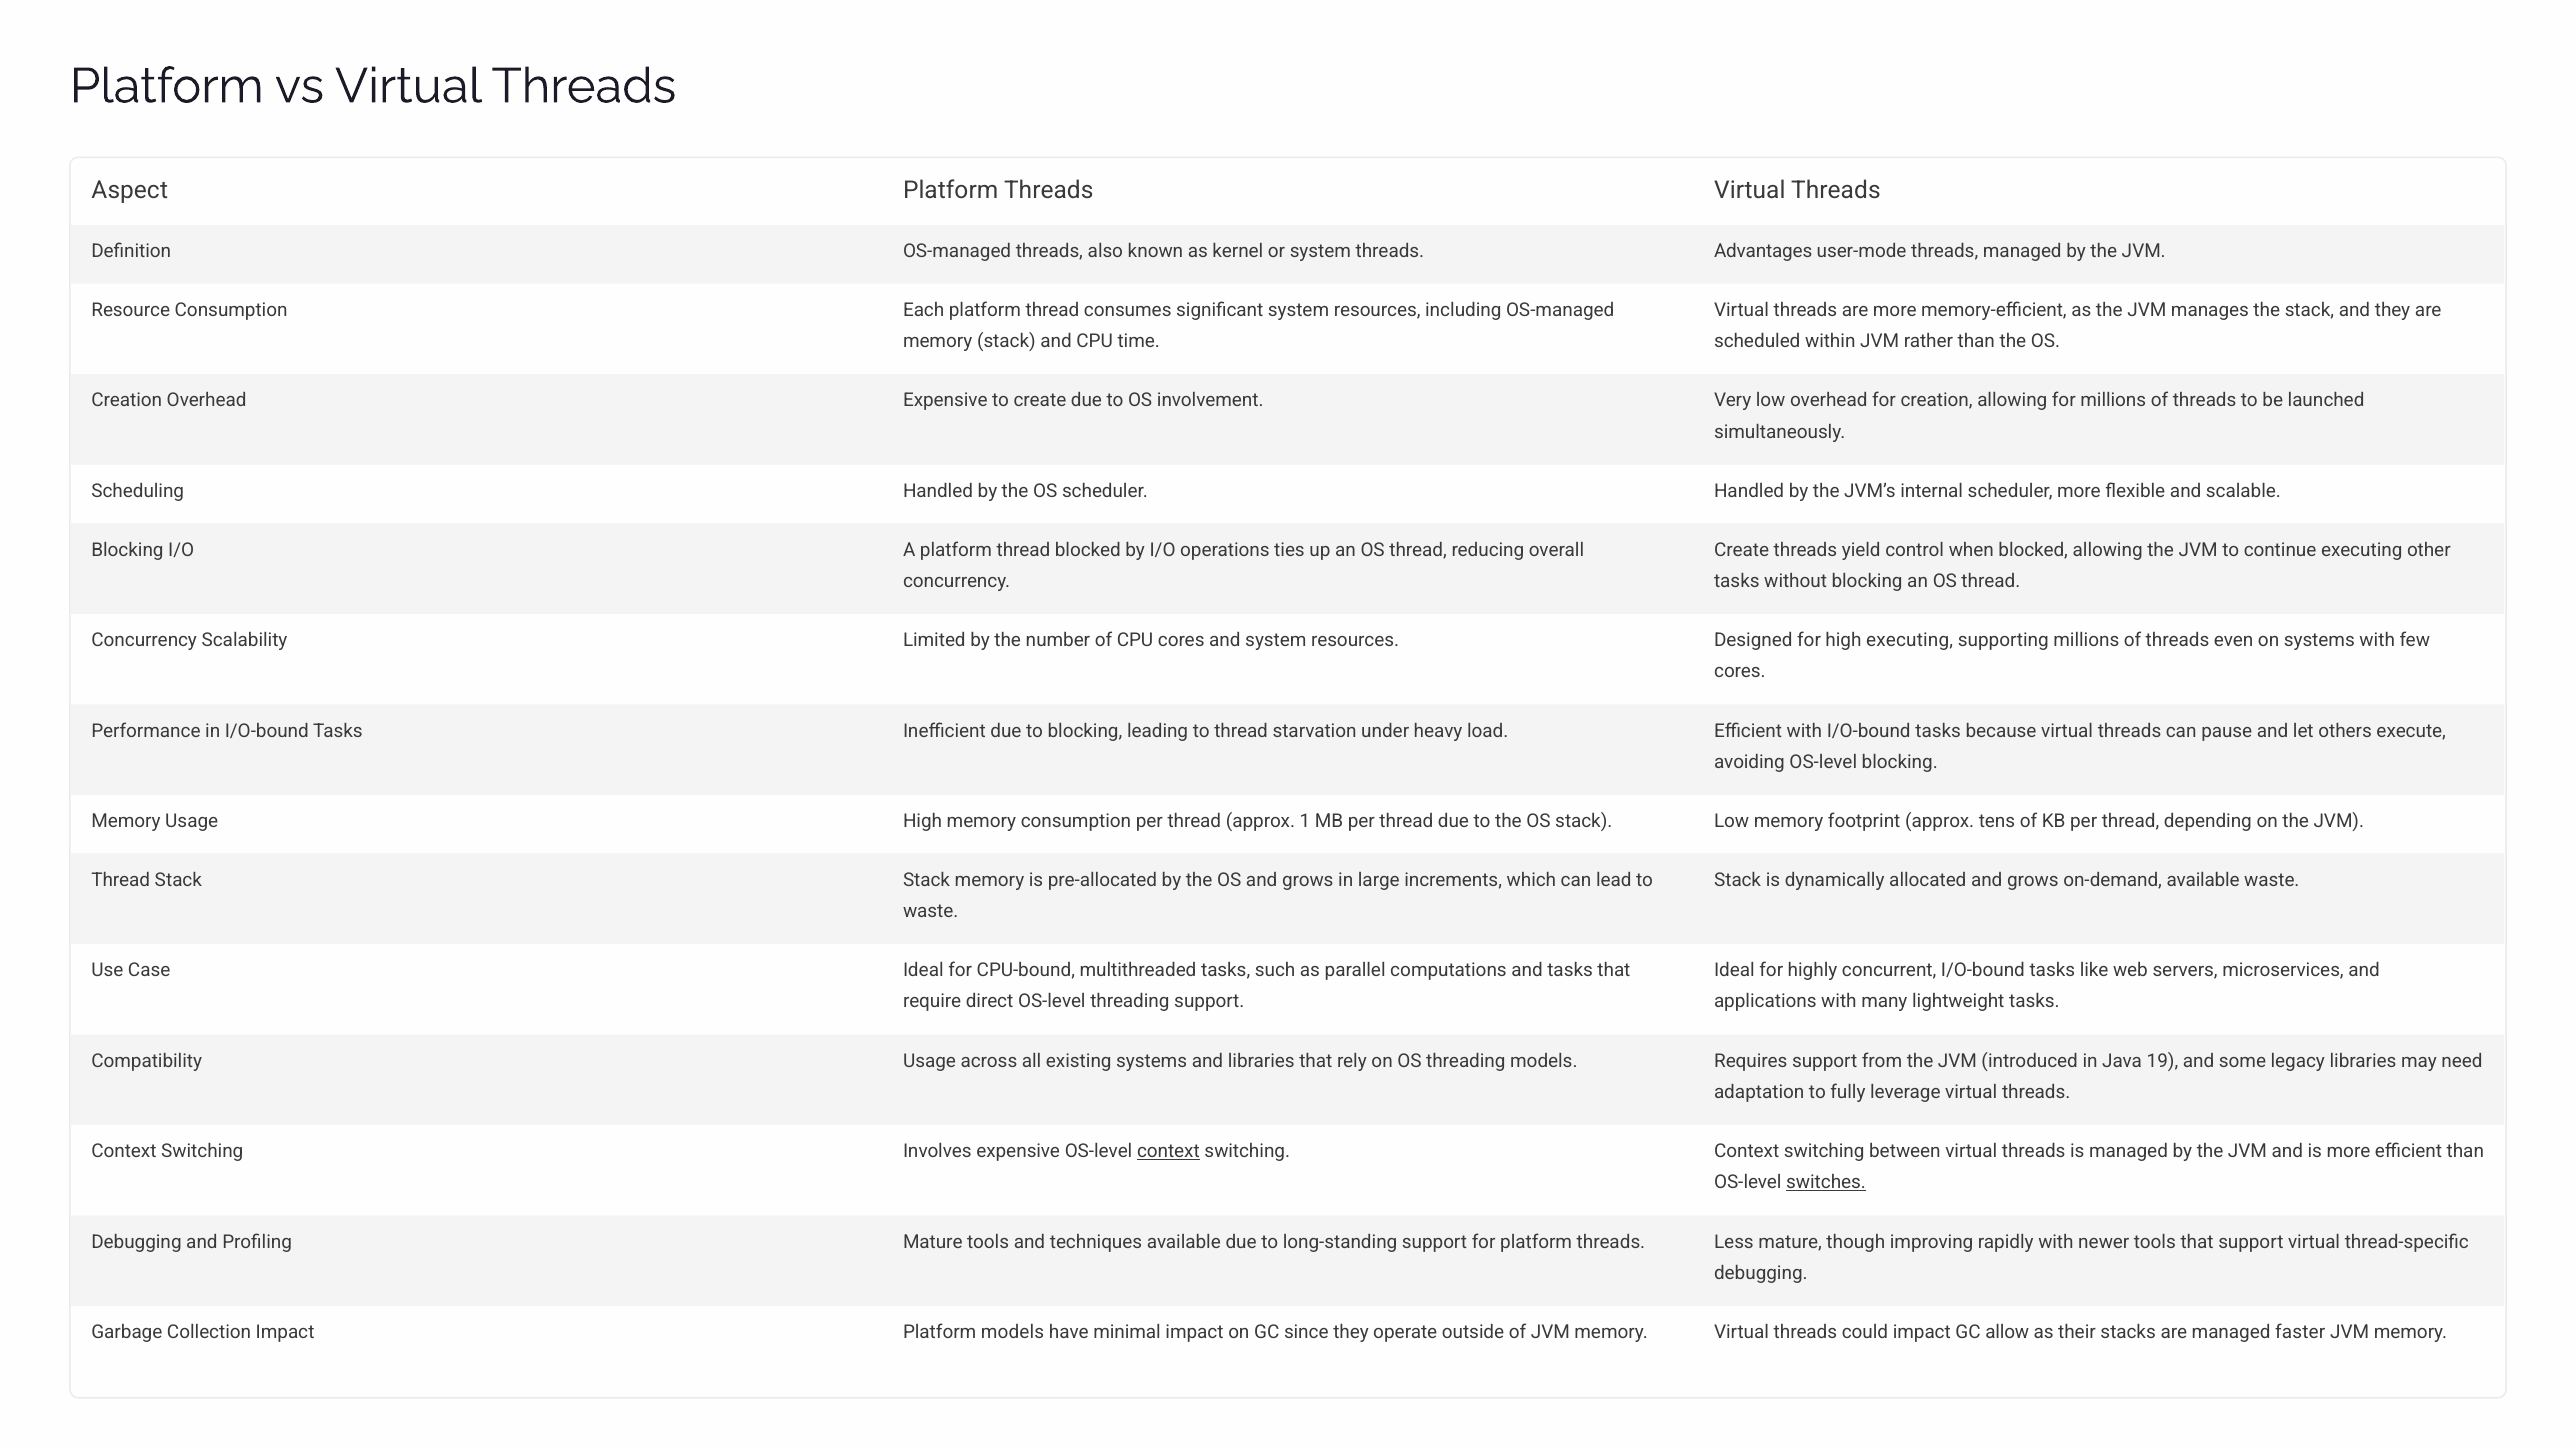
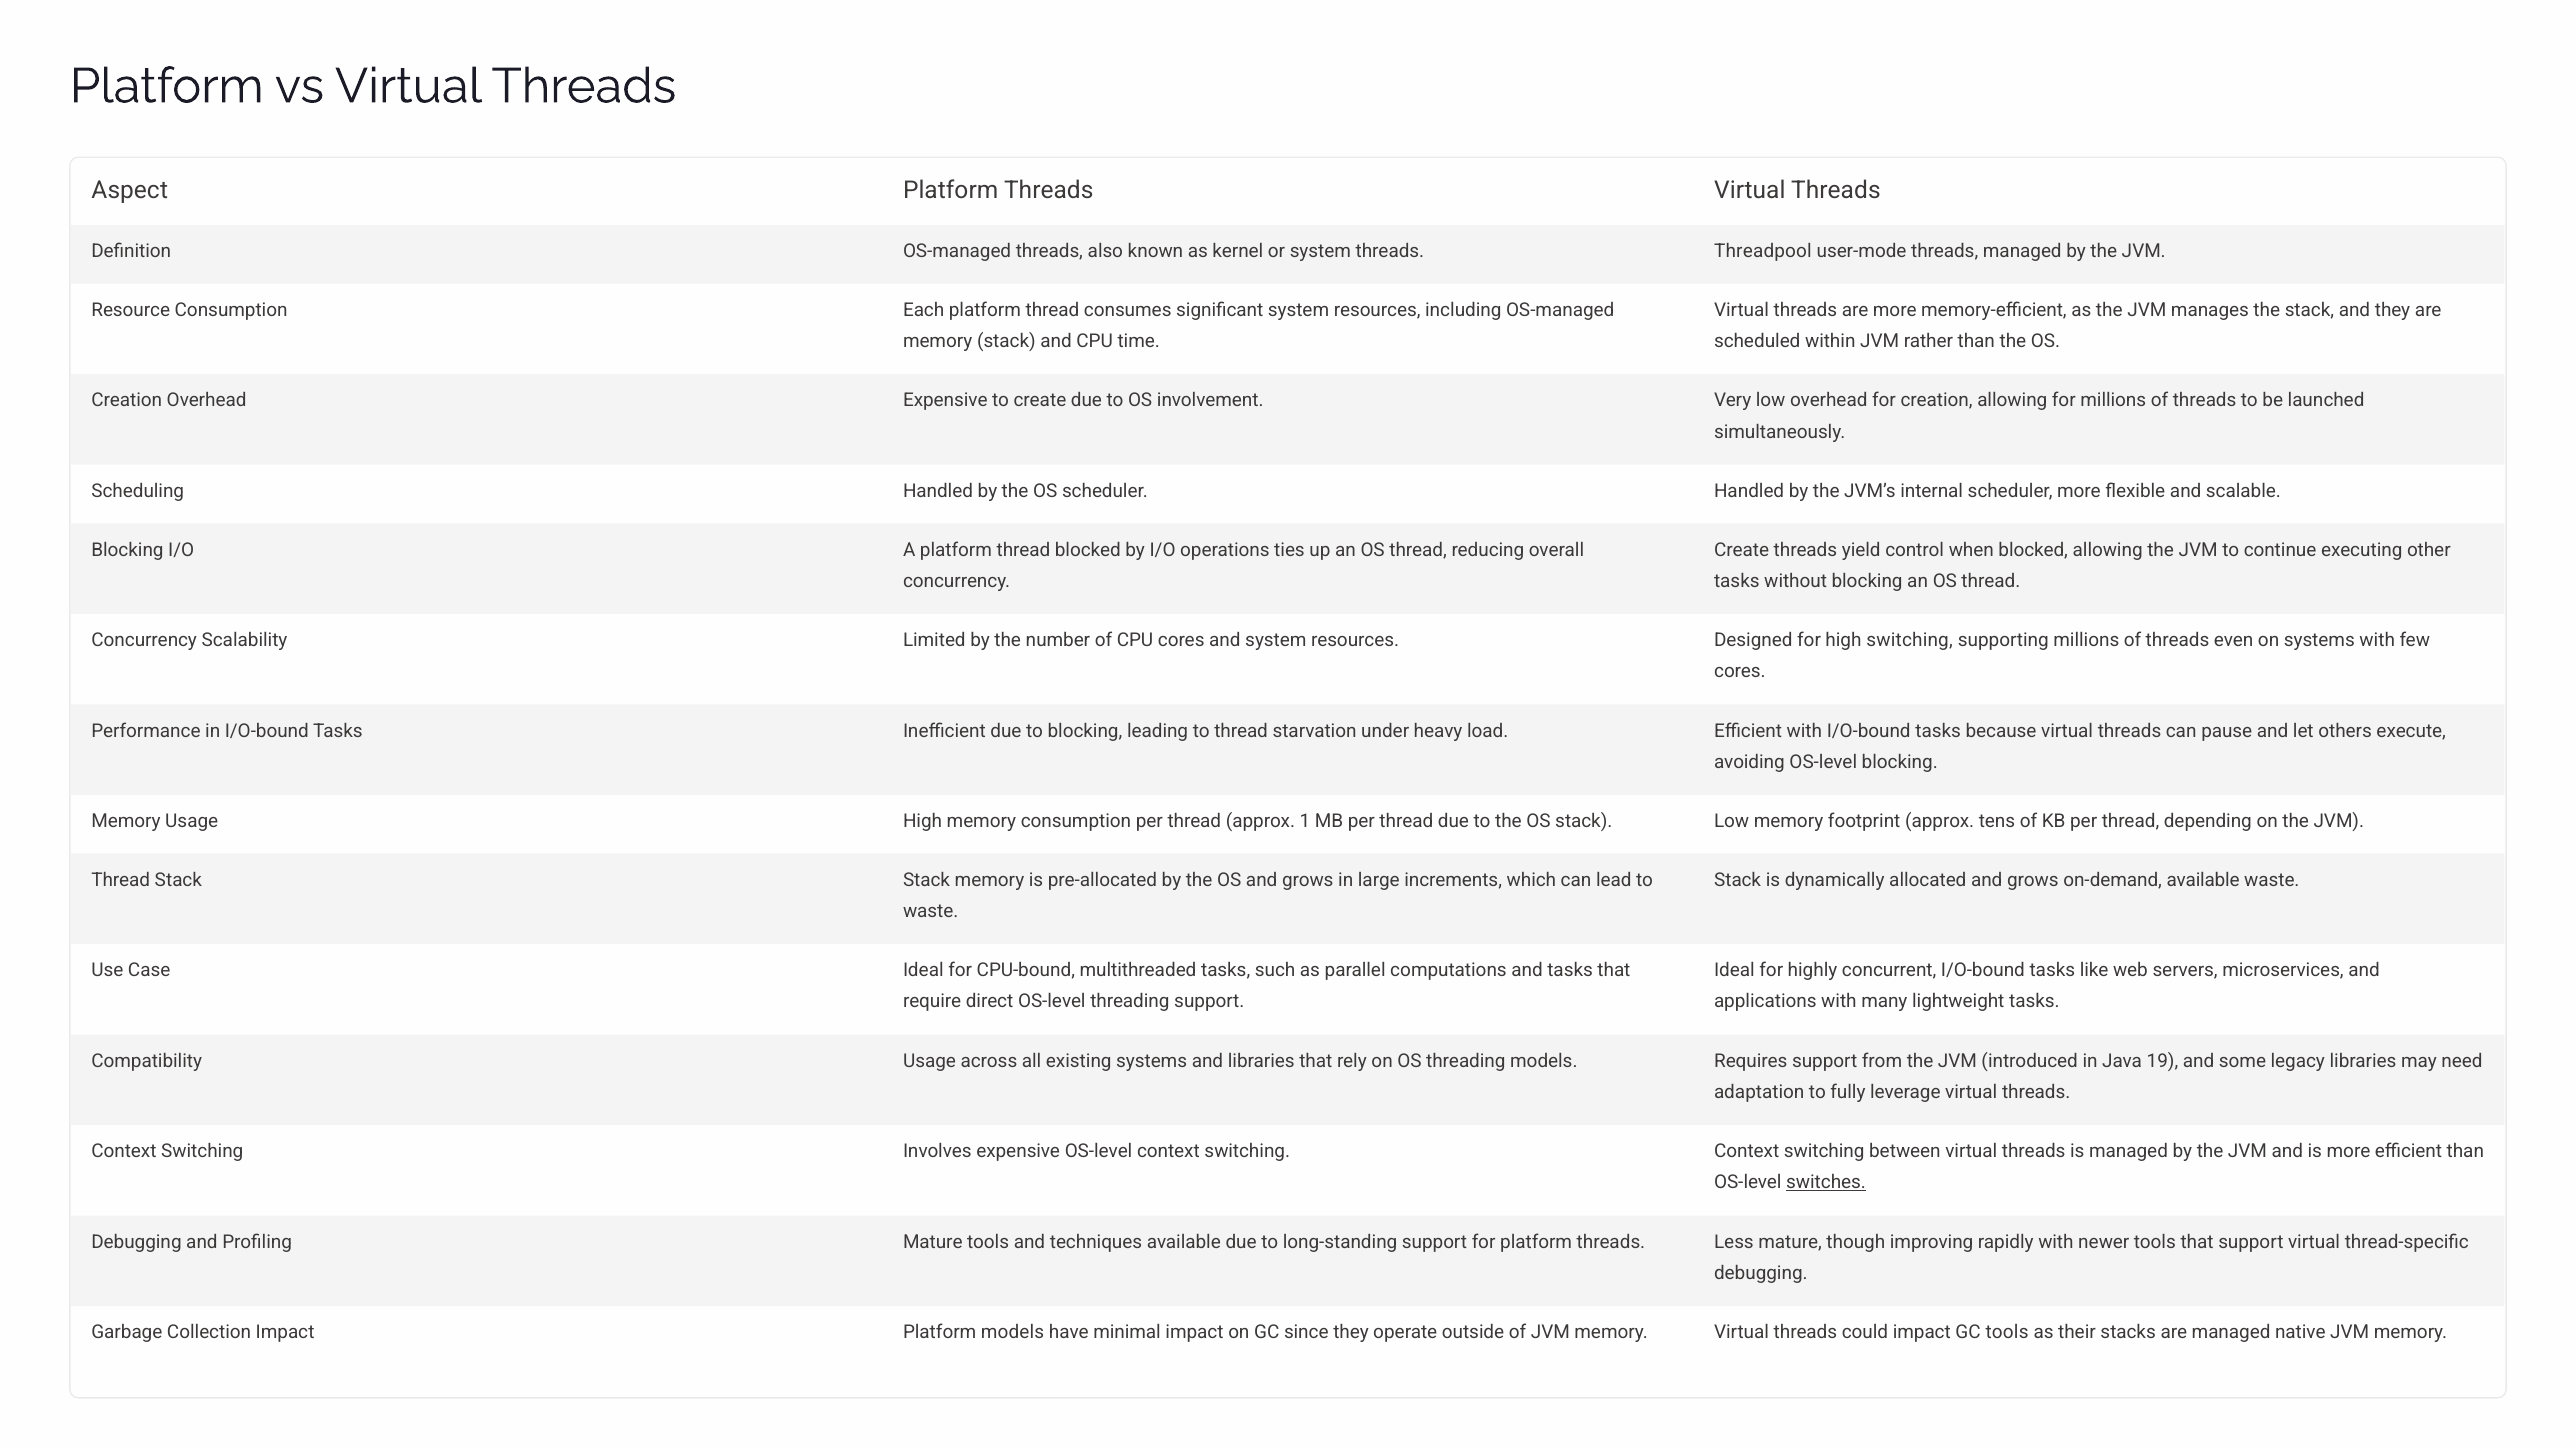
Advantages: Advantages -> Threadpool
high executing: executing -> switching
context at (1168, 1151) underline: present -> none
GC allow: allow -> tools
faster: faster -> native
